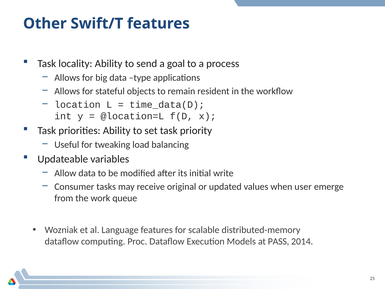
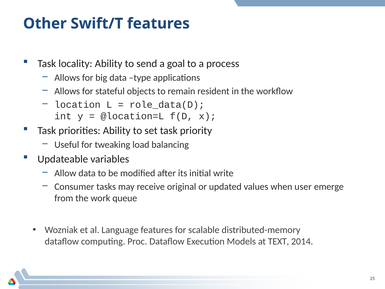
time_data(D: time_data(D -> role_data(D
PASS: PASS -> TEXT
